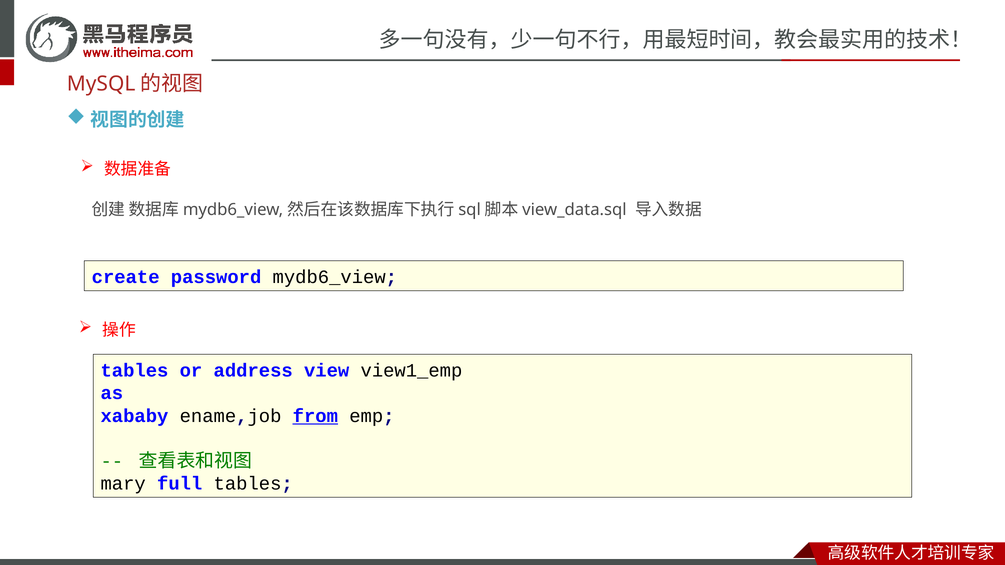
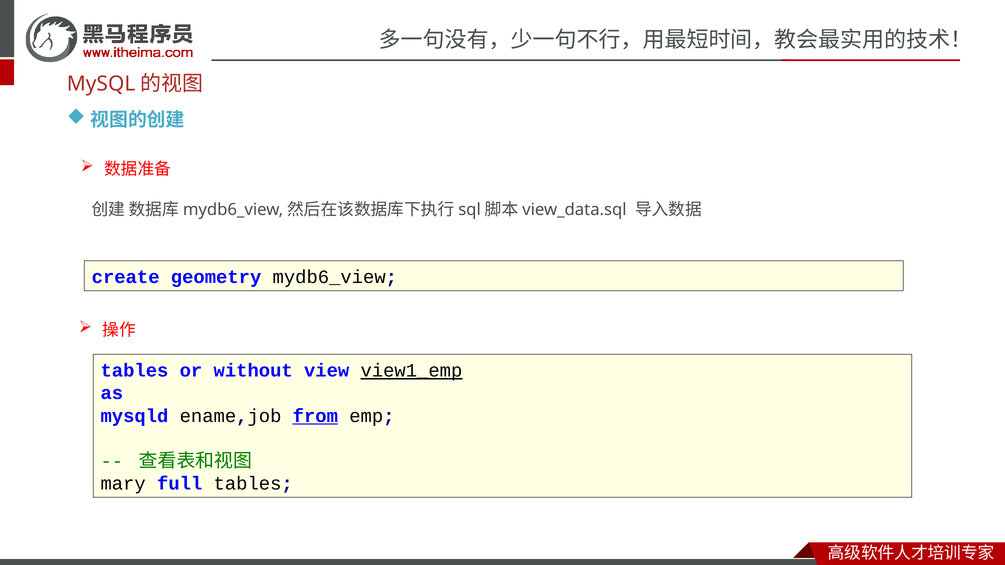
password: password -> geometry
address: address -> without
view1_emp underline: none -> present
xababy: xababy -> mysqld
